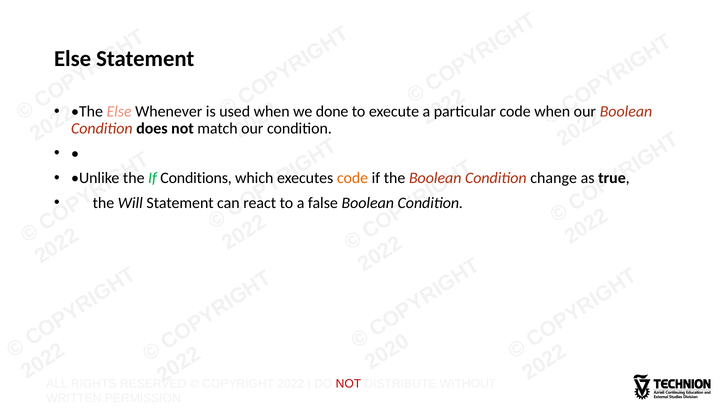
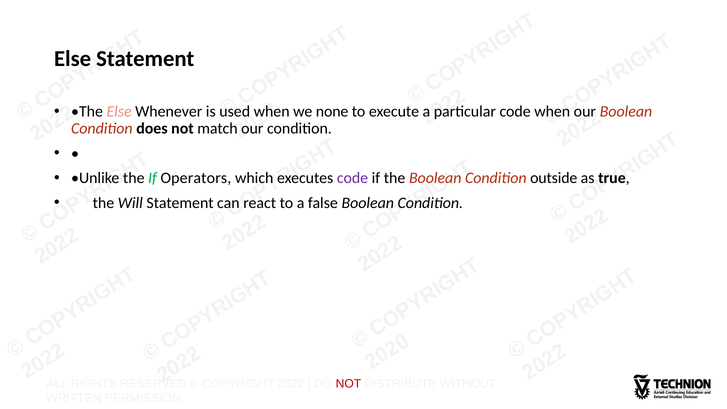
done: done -> none
Conditions: Conditions -> Operators
code at (353, 178) colour: orange -> purple
change: change -> outside
